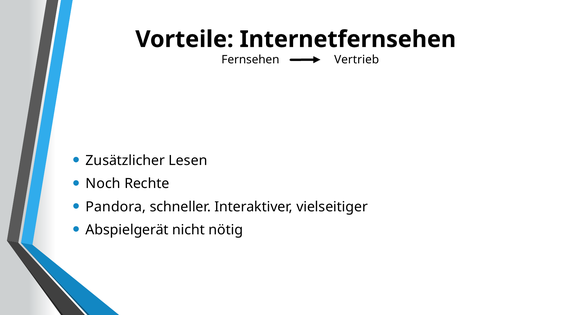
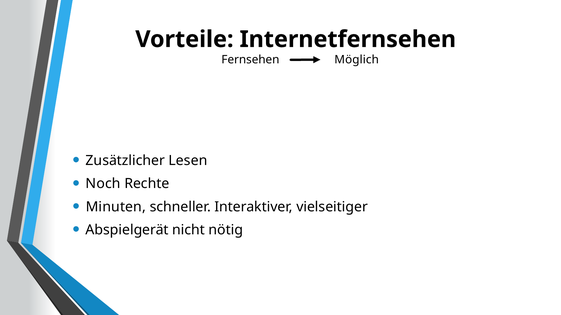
Vertrieb: Vertrieb -> Möglich
Pandora: Pandora -> Minuten
